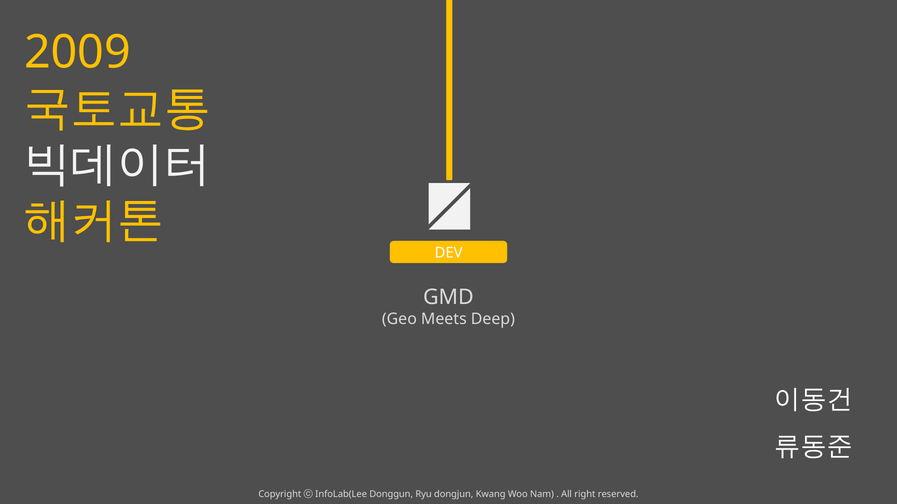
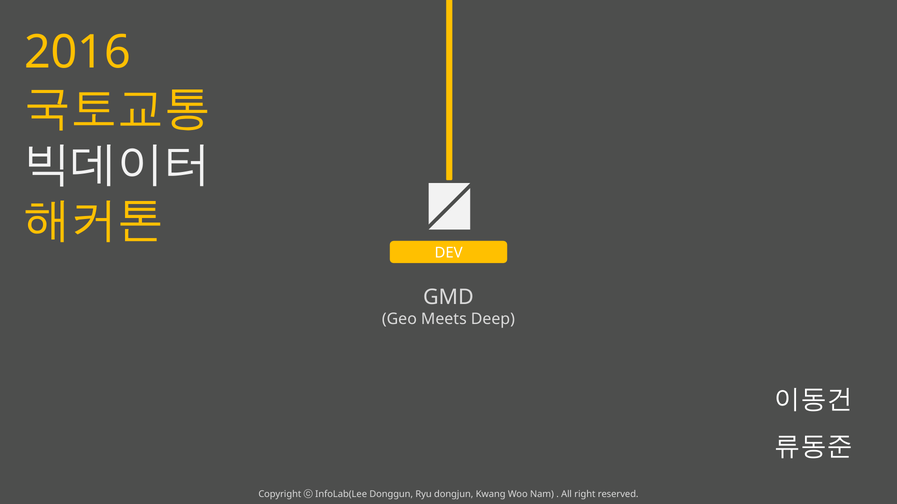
2009: 2009 -> 2016
